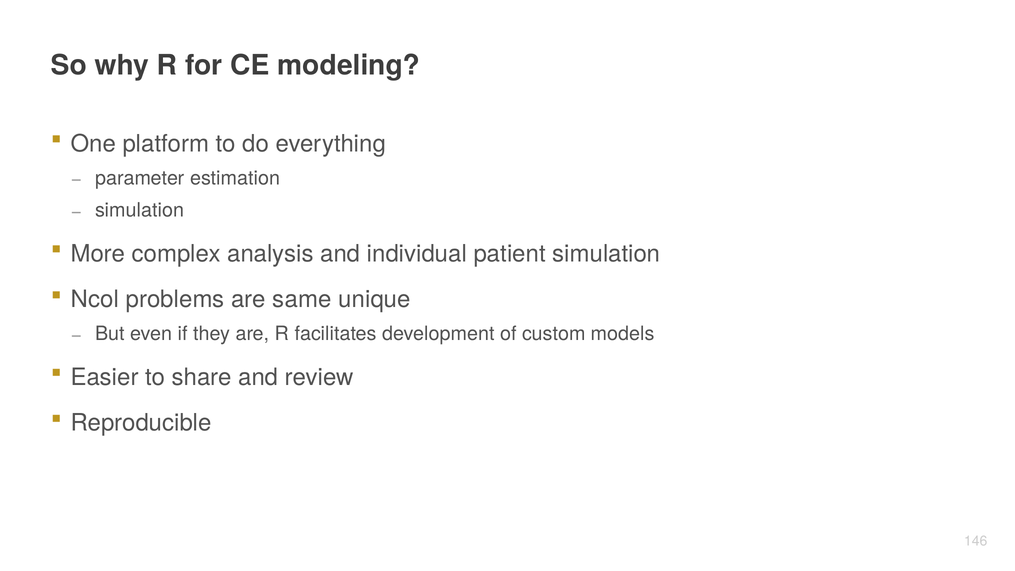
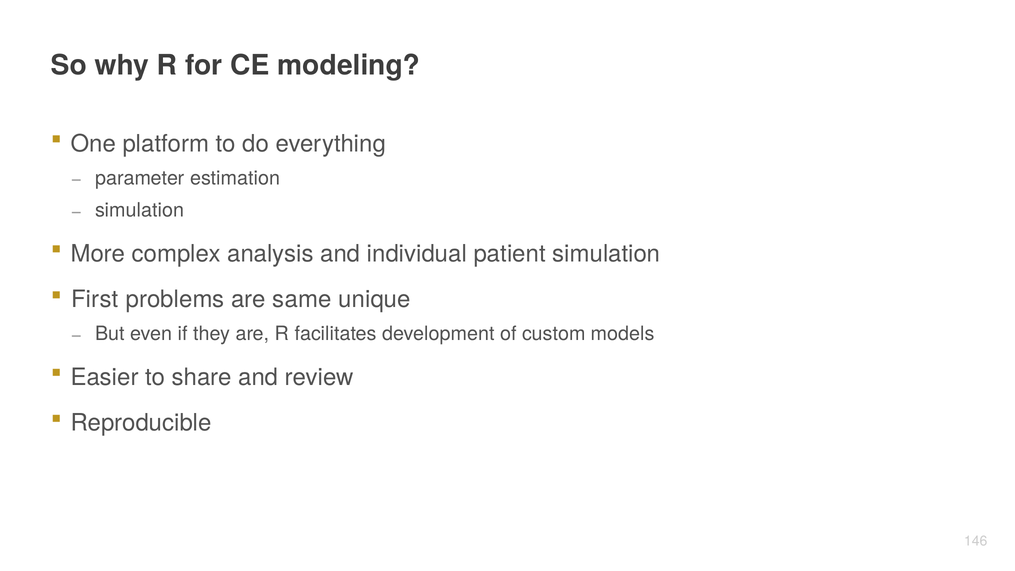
Ncol: Ncol -> First
